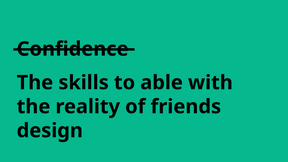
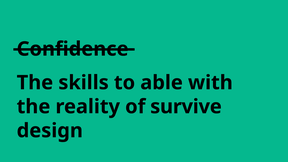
friends: friends -> survive
